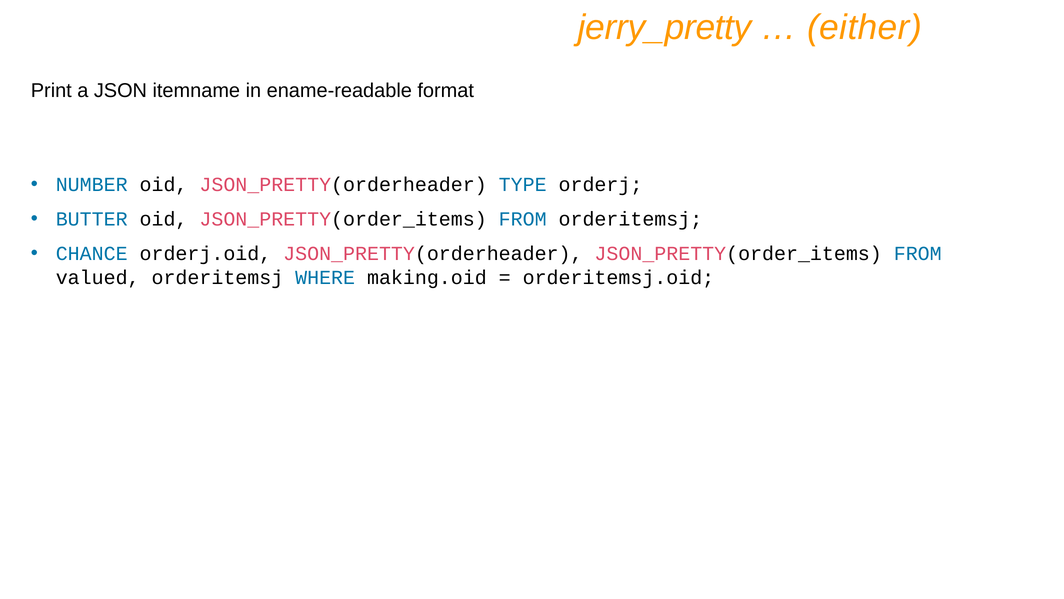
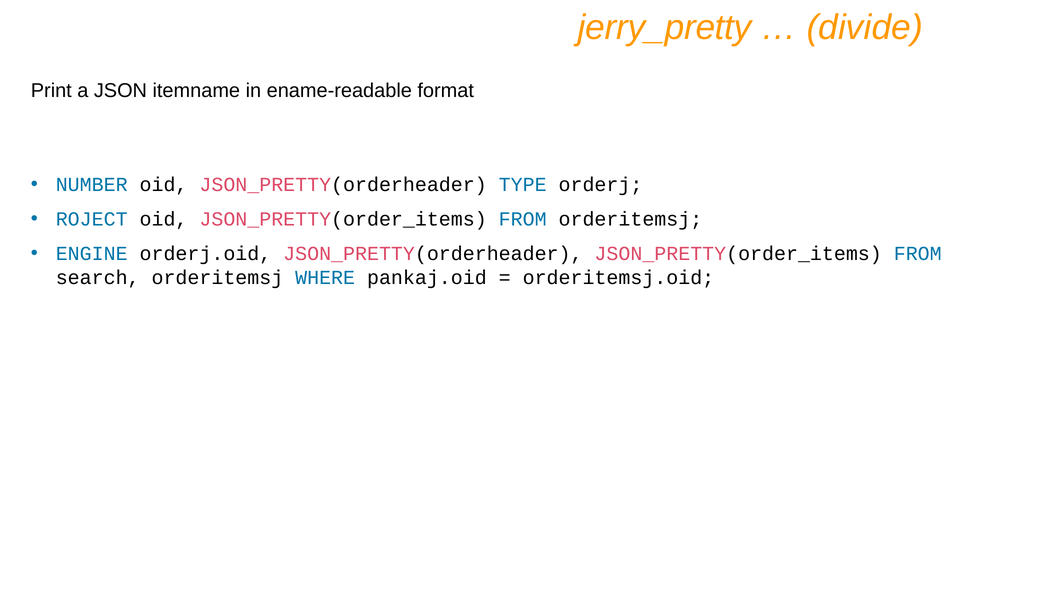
either: either -> divide
BUTTER: BUTTER -> ROJECT
CHANCE: CHANCE -> ENGINE
valued: valued -> search
making.oid: making.oid -> pankaj.oid
